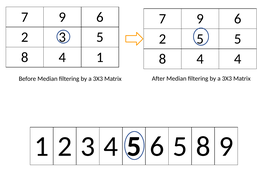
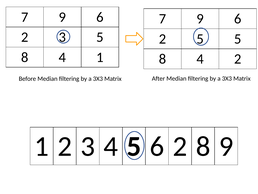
4 4: 4 -> 2
5 6 5: 5 -> 2
